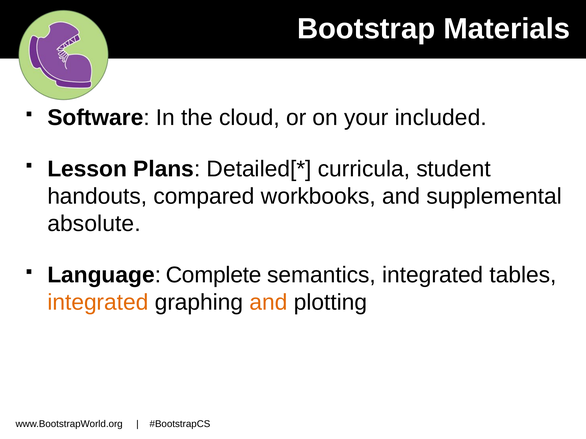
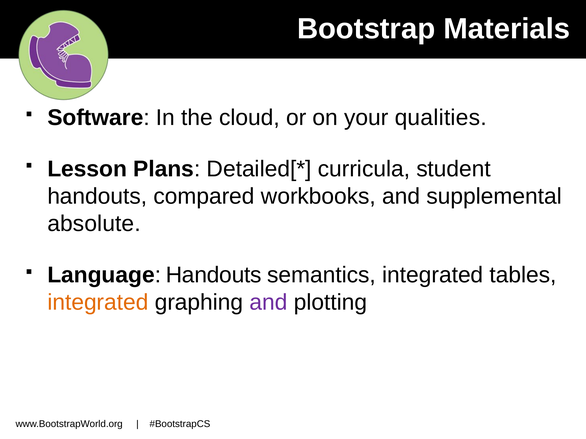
included: included -> qualities
Language Complete: Complete -> Handouts
and at (269, 303) colour: orange -> purple
